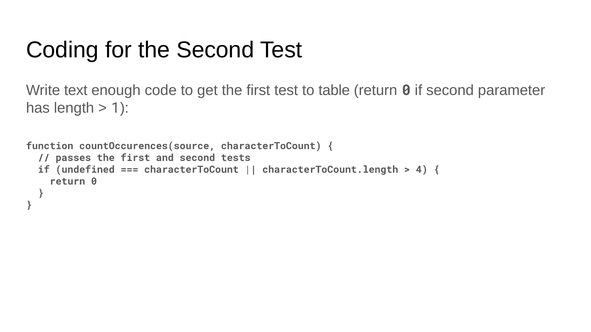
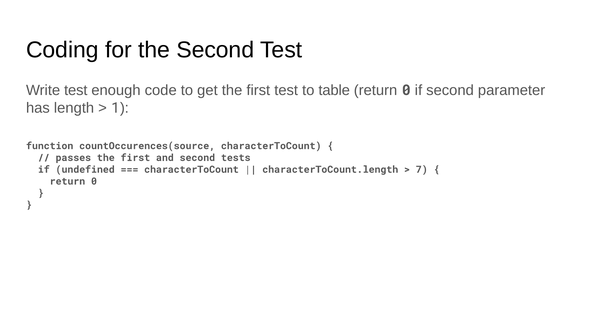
Write text: text -> test
4: 4 -> 7
